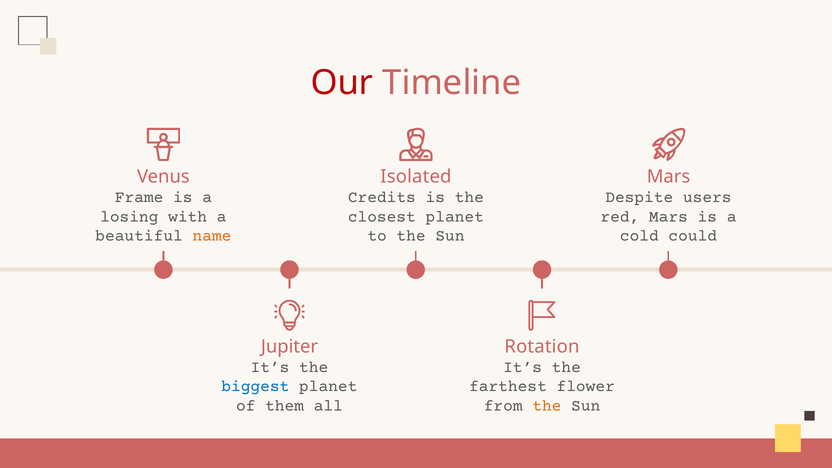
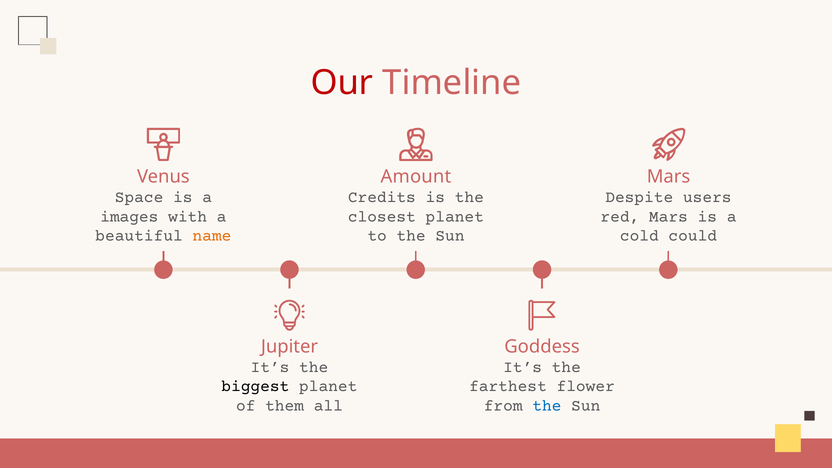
Isolated: Isolated -> Amount
Frame: Frame -> Space
losing: losing -> images
Rotation: Rotation -> Goddess
biggest colour: blue -> black
the at (547, 406) colour: orange -> blue
